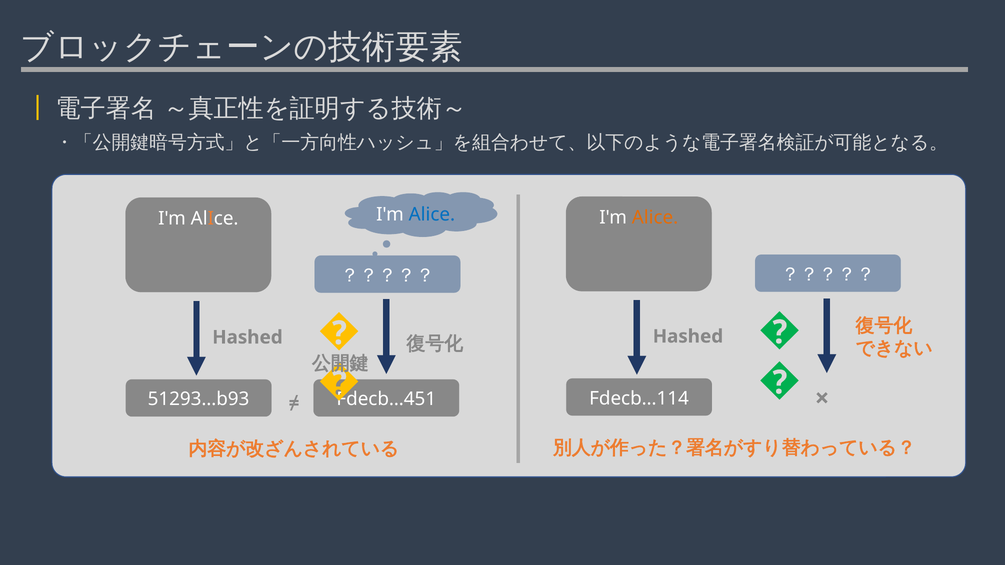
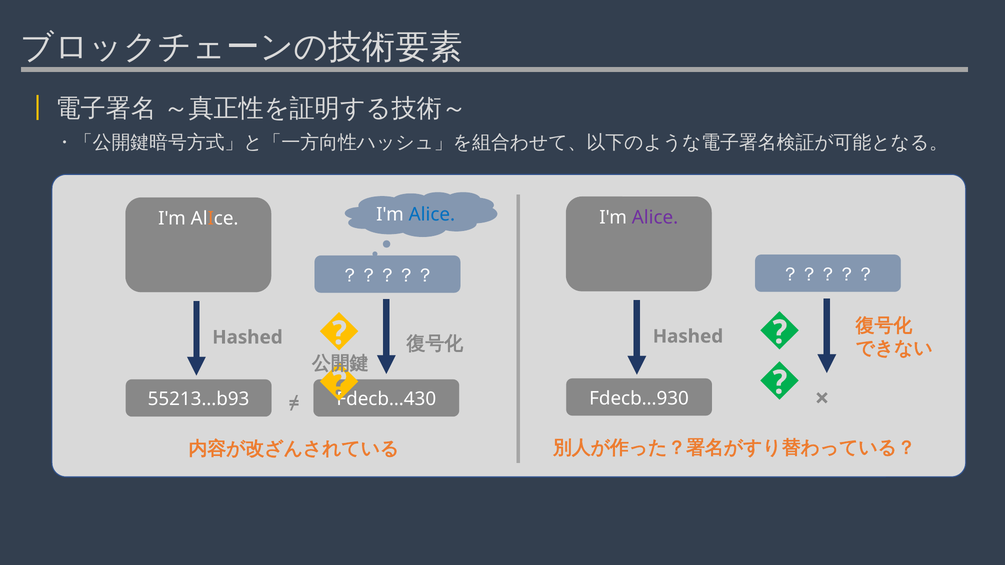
Alice at (655, 218) colour: orange -> purple
Fdecb…114: Fdecb…114 -> Fdecb…930
51293…b93: 51293…b93 -> 55213…b93
Fdecb…451: Fdecb…451 -> Fdecb…430
